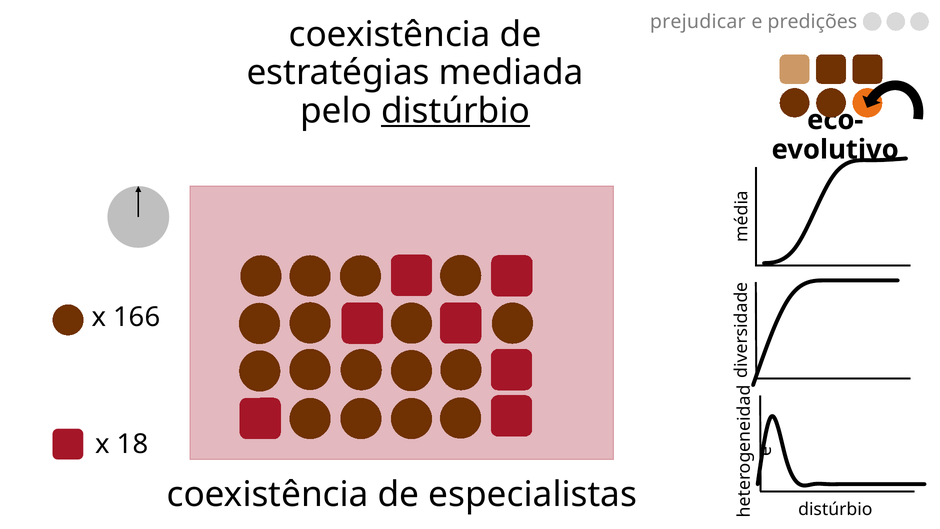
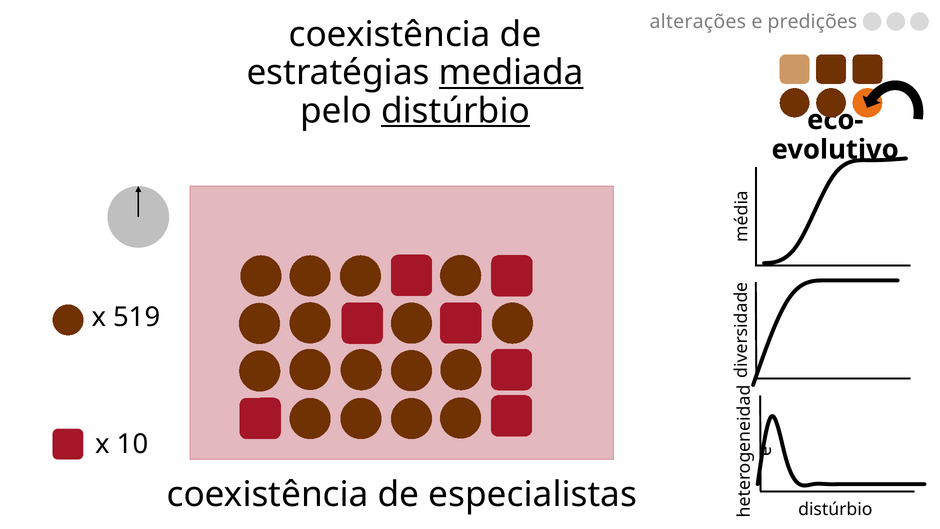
prejudicar: prejudicar -> alterações
mediada underline: none -> present
166: 166 -> 519
18: 18 -> 10
